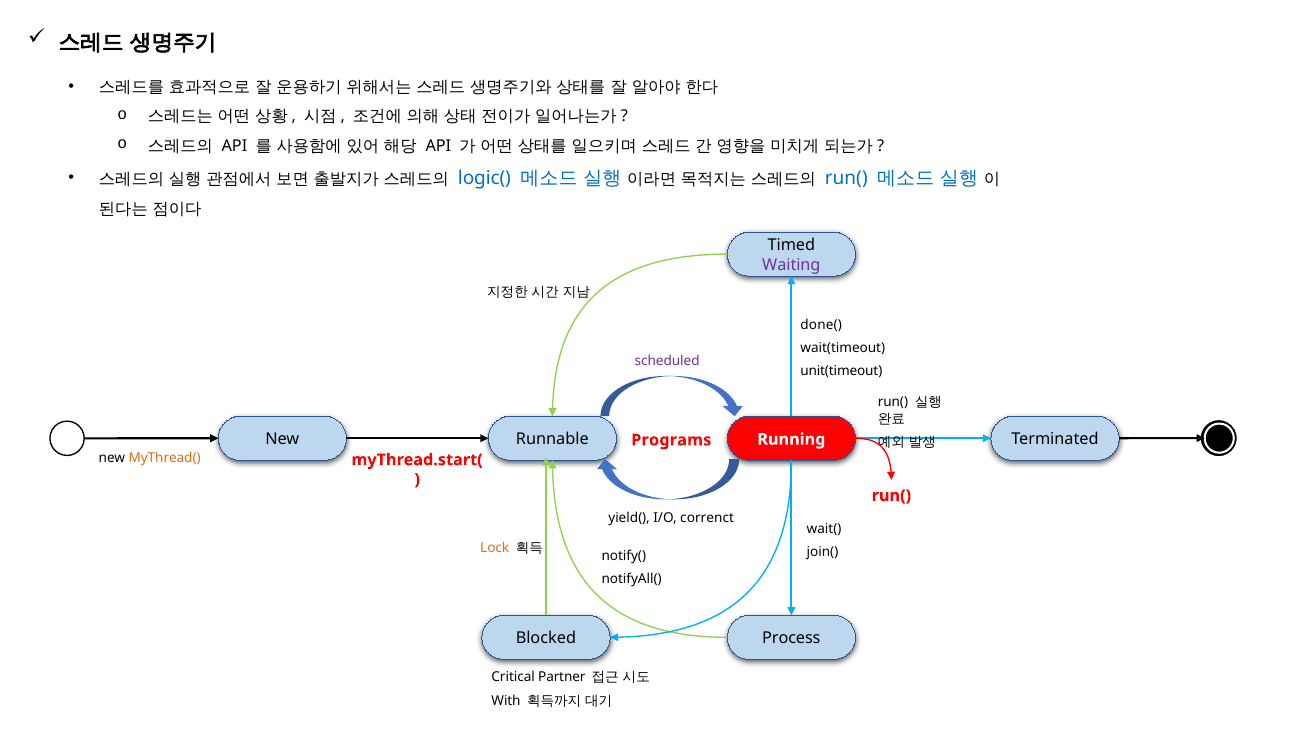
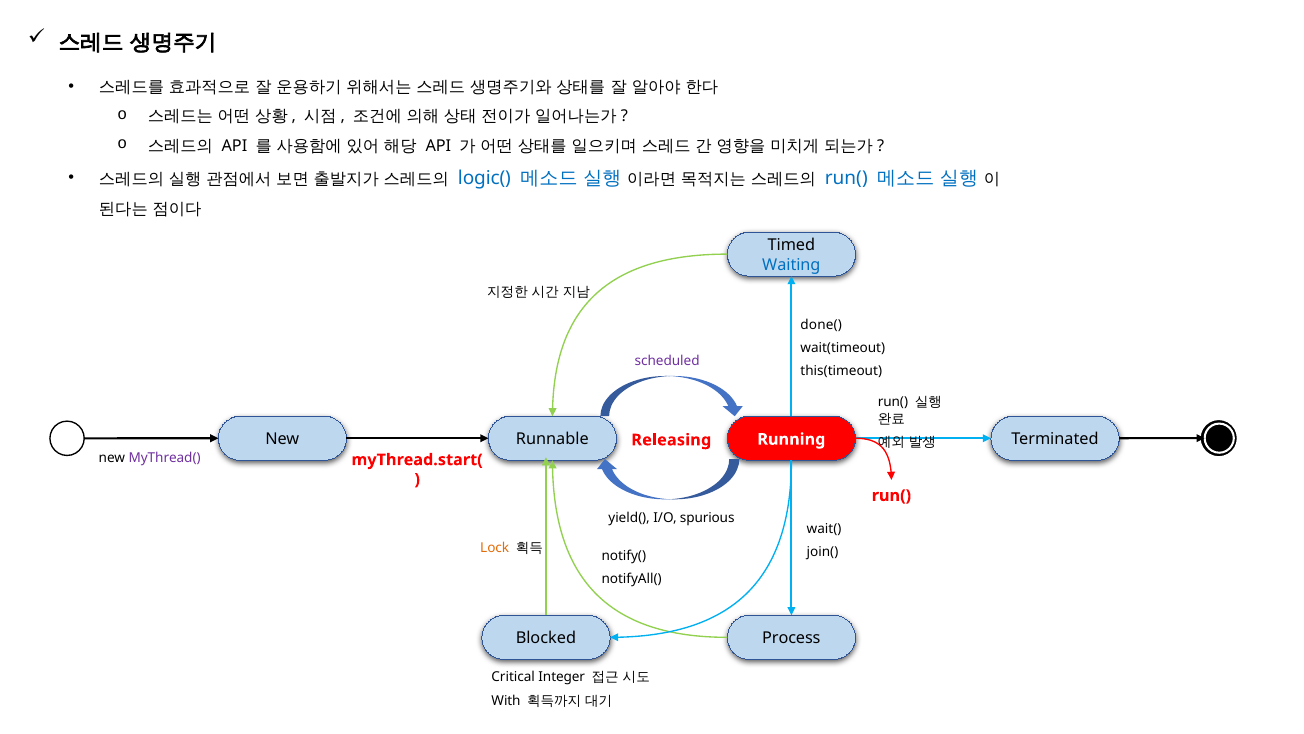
Waiting colour: purple -> blue
unit(timeout: unit(timeout -> this(timeout
Programs: Programs -> Releasing
MyThread( colour: orange -> purple
correnct: correnct -> spurious
Partner: Partner -> Integer
